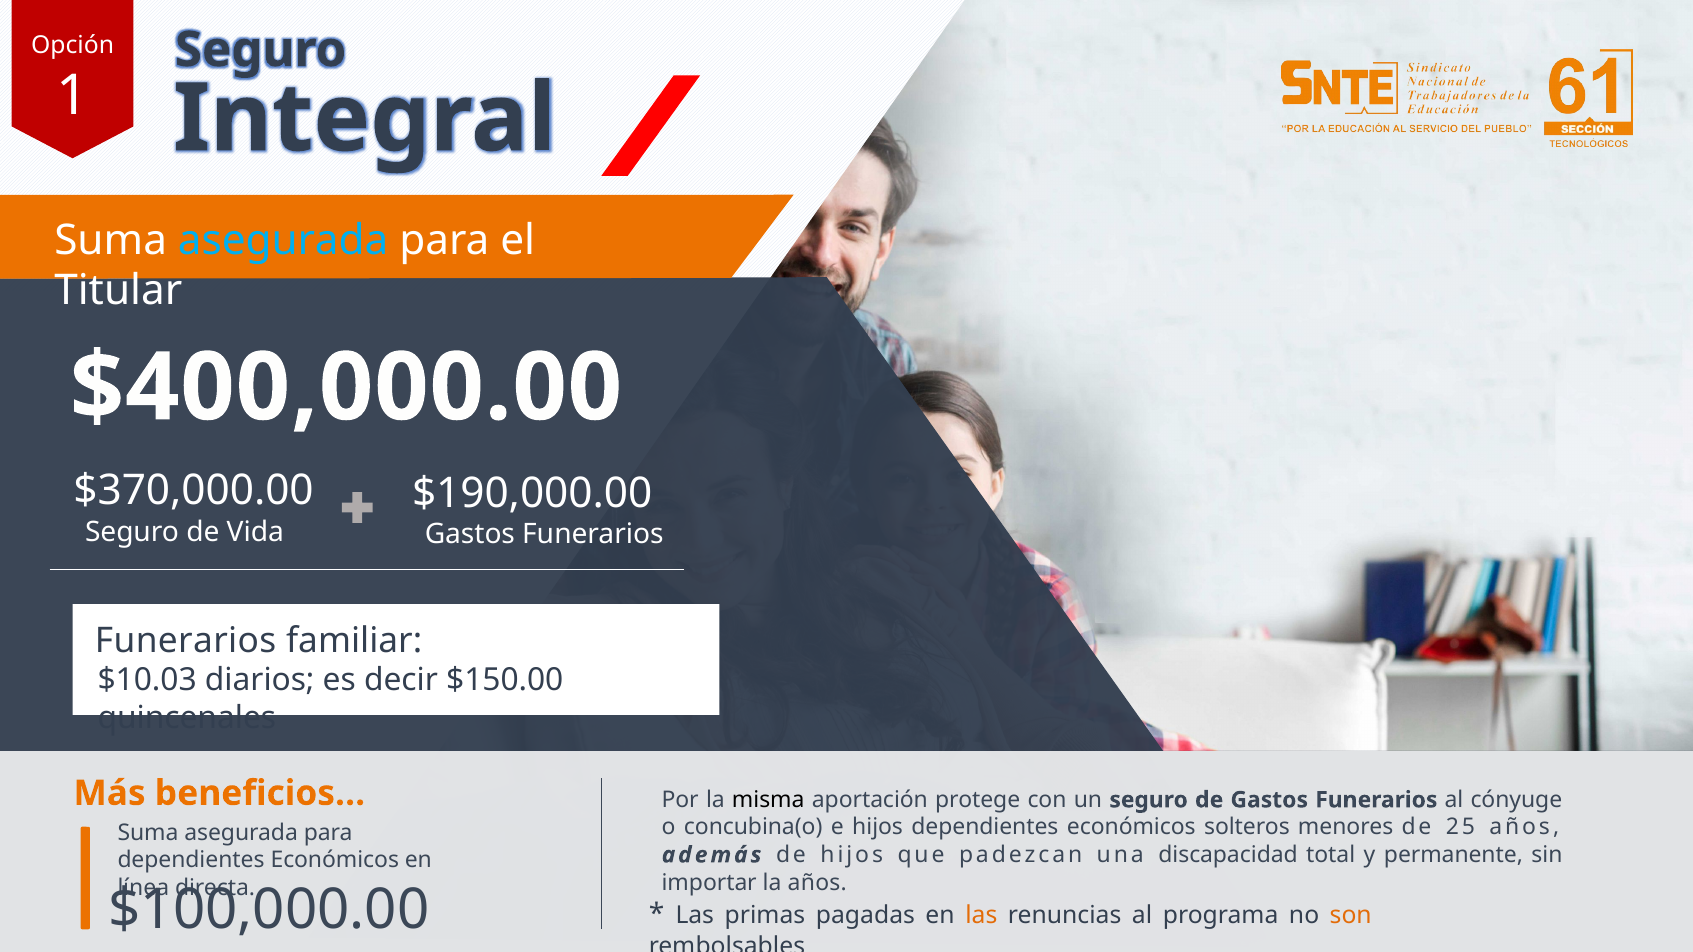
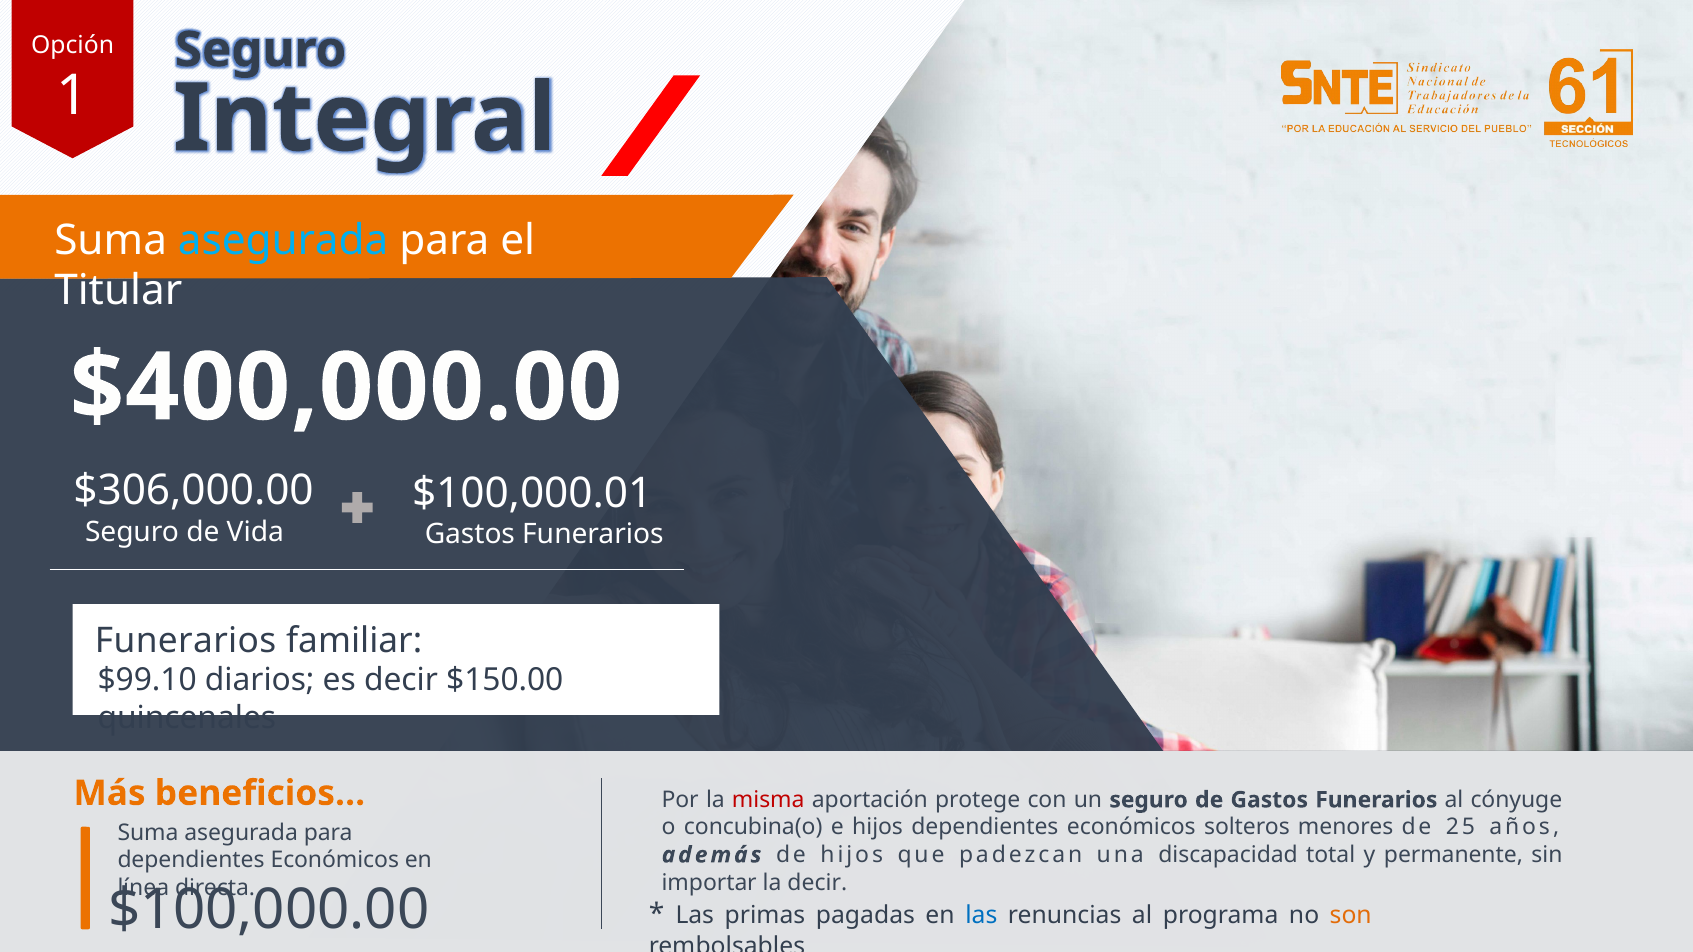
$370,000.00: $370,000.00 -> $306,000.00
$190,000.00: $190,000.00 -> $100,000.01
$10.03: $10.03 -> $99.10
misma colour: black -> red
la años: años -> decir
las at (981, 916) colour: orange -> blue
